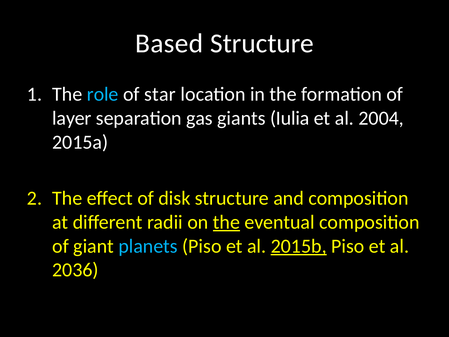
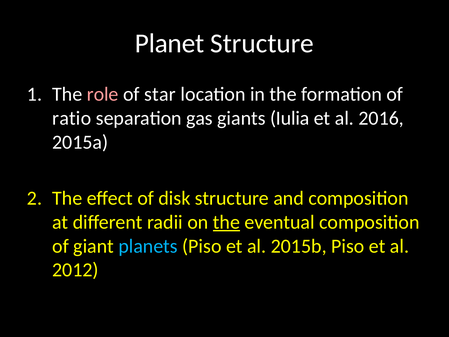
Based: Based -> Planet
role colour: light blue -> pink
layer: layer -> ratio
2004: 2004 -> 2016
2015b underline: present -> none
2036: 2036 -> 2012
